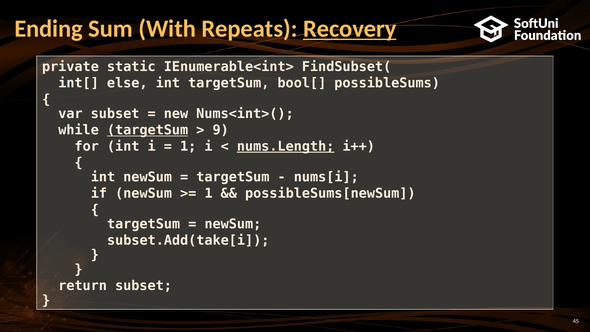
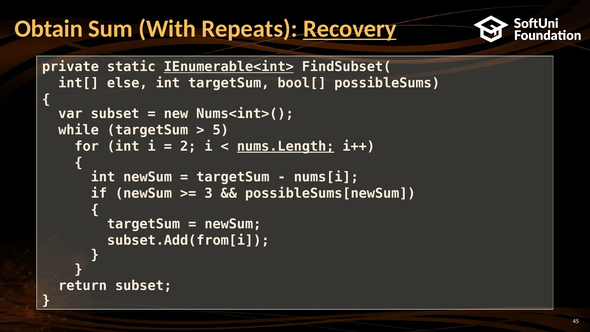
Ending: Ending -> Obtain
IEnumerable<int> underline: none -> present
targetSum at (148, 130) underline: present -> none
9: 9 -> 5
1 at (188, 146): 1 -> 2
1 at (209, 193): 1 -> 3
subset.Add(take[i: subset.Add(take[i -> subset.Add(from[i
